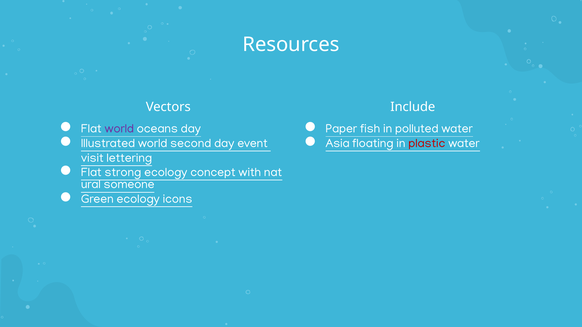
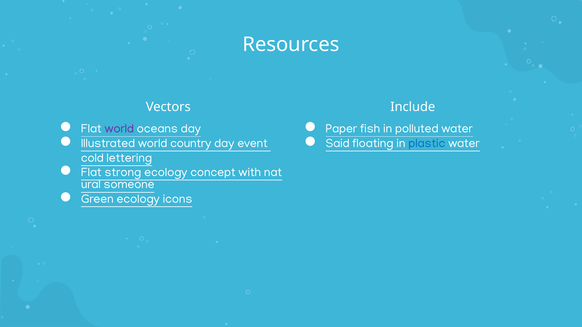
second: second -> country
Asia: Asia -> Said
plastic colour: red -> blue
visit: visit -> cold
